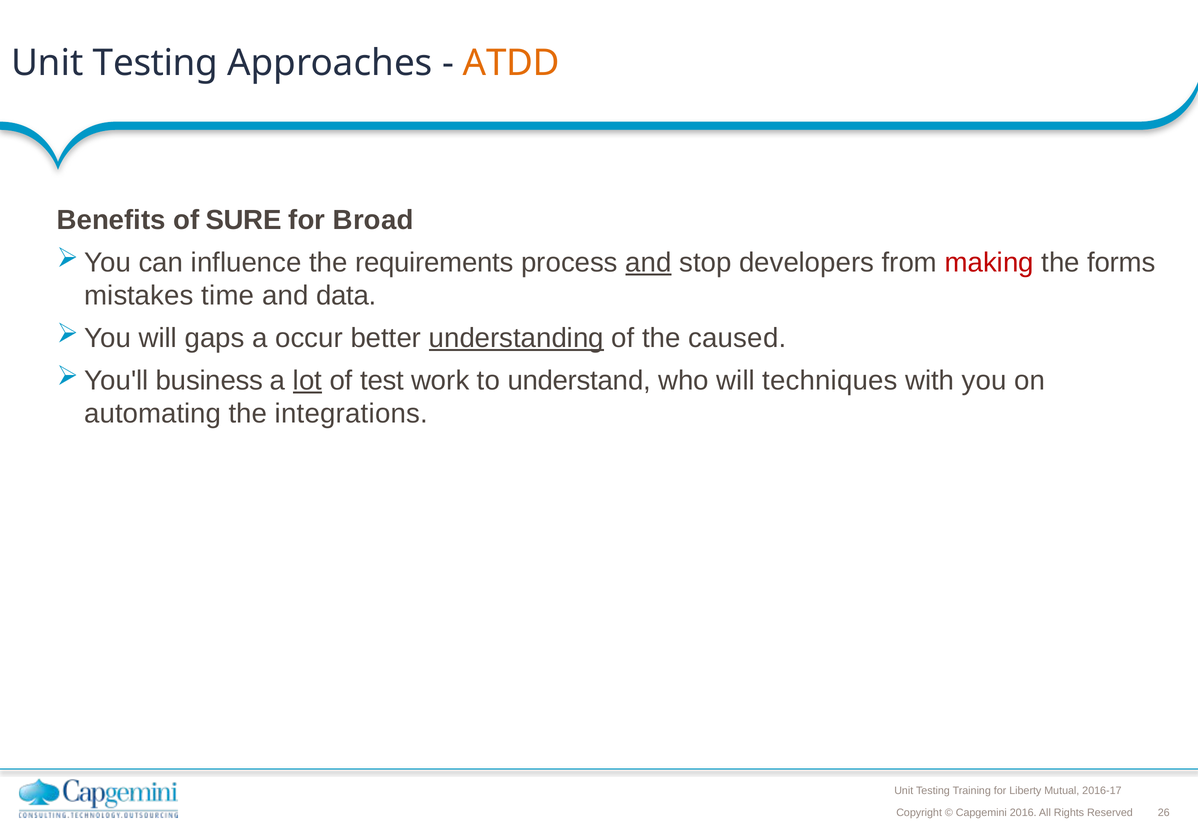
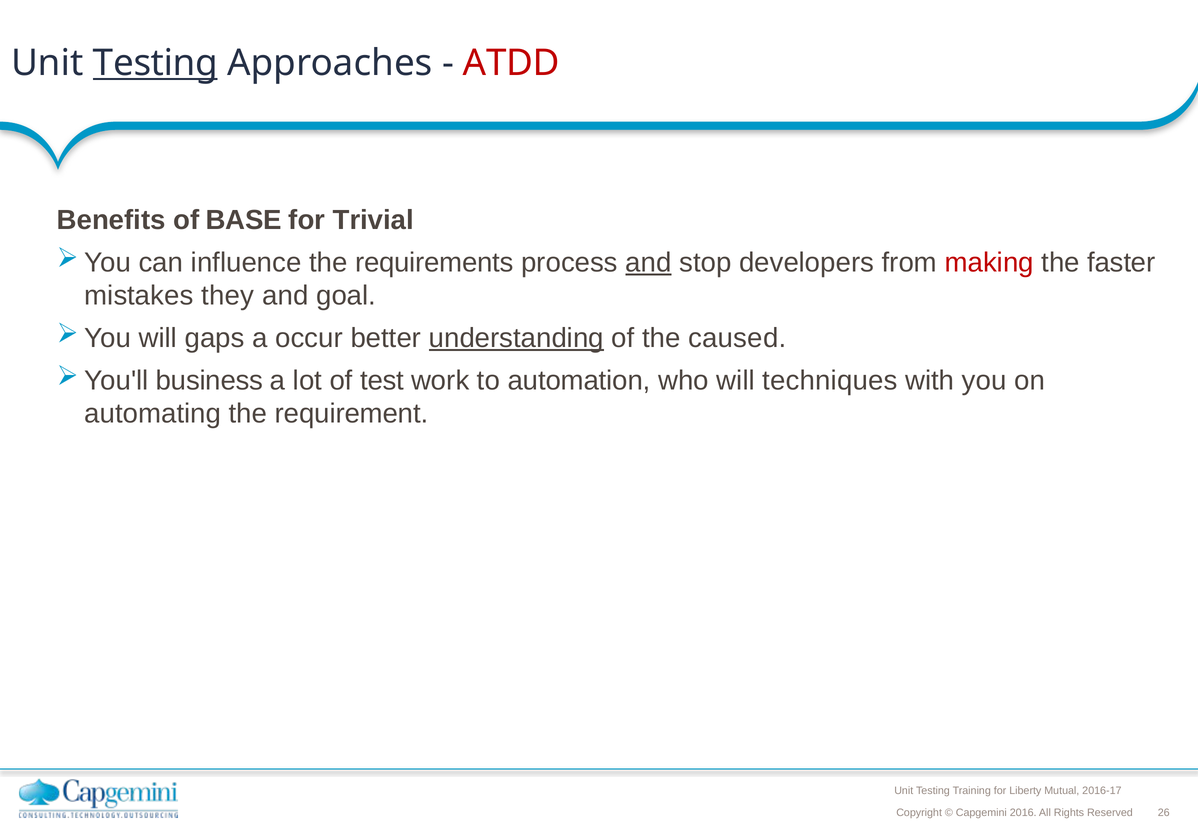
Testing at (156, 63) underline: none -> present
ATDD colour: orange -> red
SURE: SURE -> BASE
Broad: Broad -> Trivial
forms: forms -> faster
time: time -> they
data: data -> goal
lot underline: present -> none
understand: understand -> automation
integrations: integrations -> requirement
